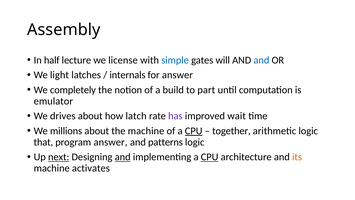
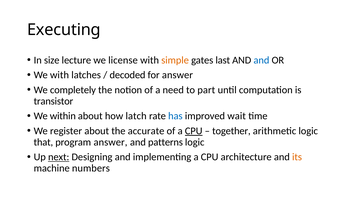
Assembly: Assembly -> Executing
half: half -> size
simple colour: blue -> orange
will: will -> last
We light: light -> with
internals: internals -> decoded
build: build -> need
emulator: emulator -> transistor
drives: drives -> within
has colour: purple -> blue
millions: millions -> register
the machine: machine -> accurate
and at (123, 157) underline: present -> none
CPU at (210, 157) underline: present -> none
activates: activates -> numbers
